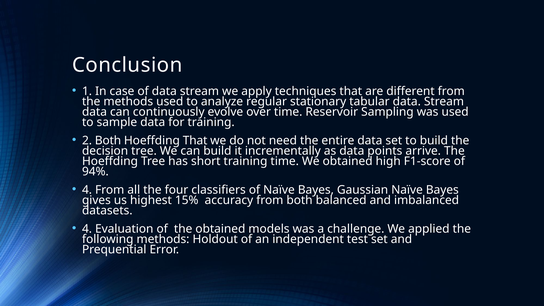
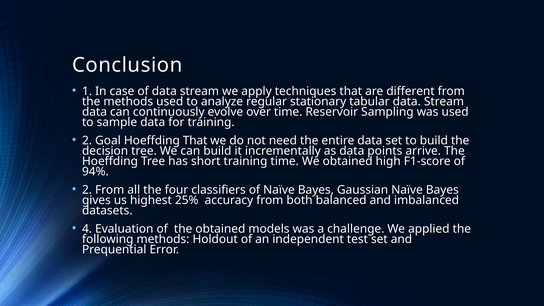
2 Both: Both -> Goal
4 at (87, 190): 4 -> 2
15%: 15% -> 25%
